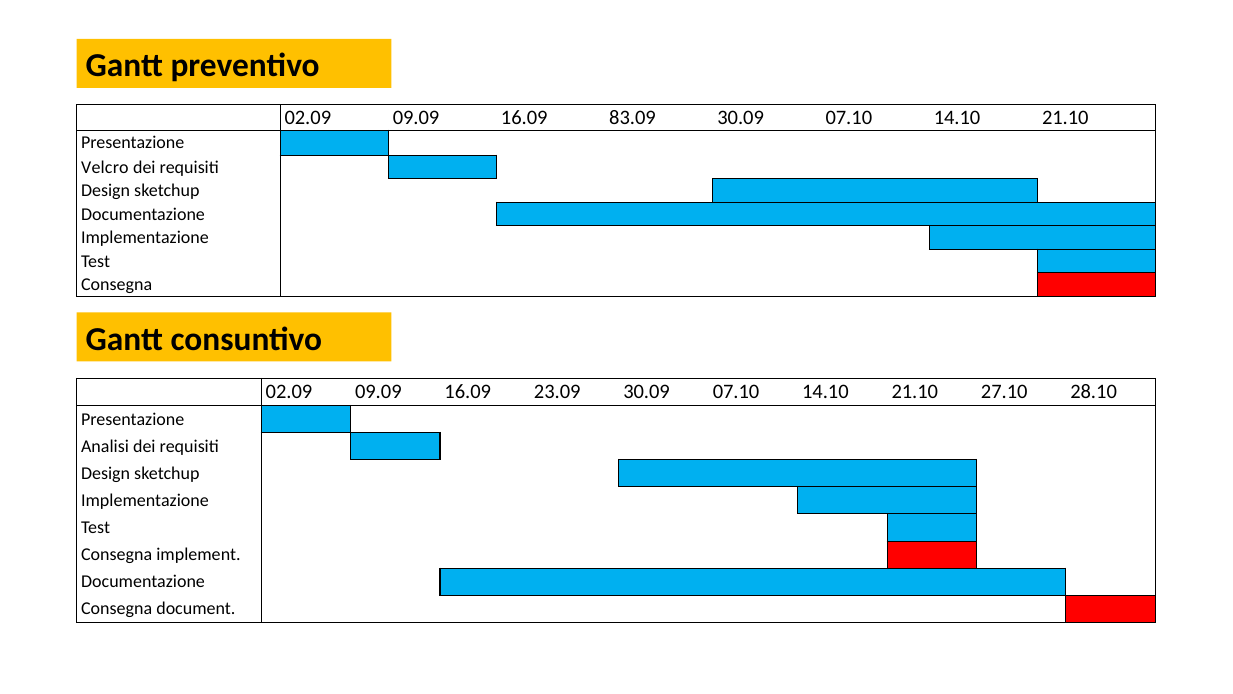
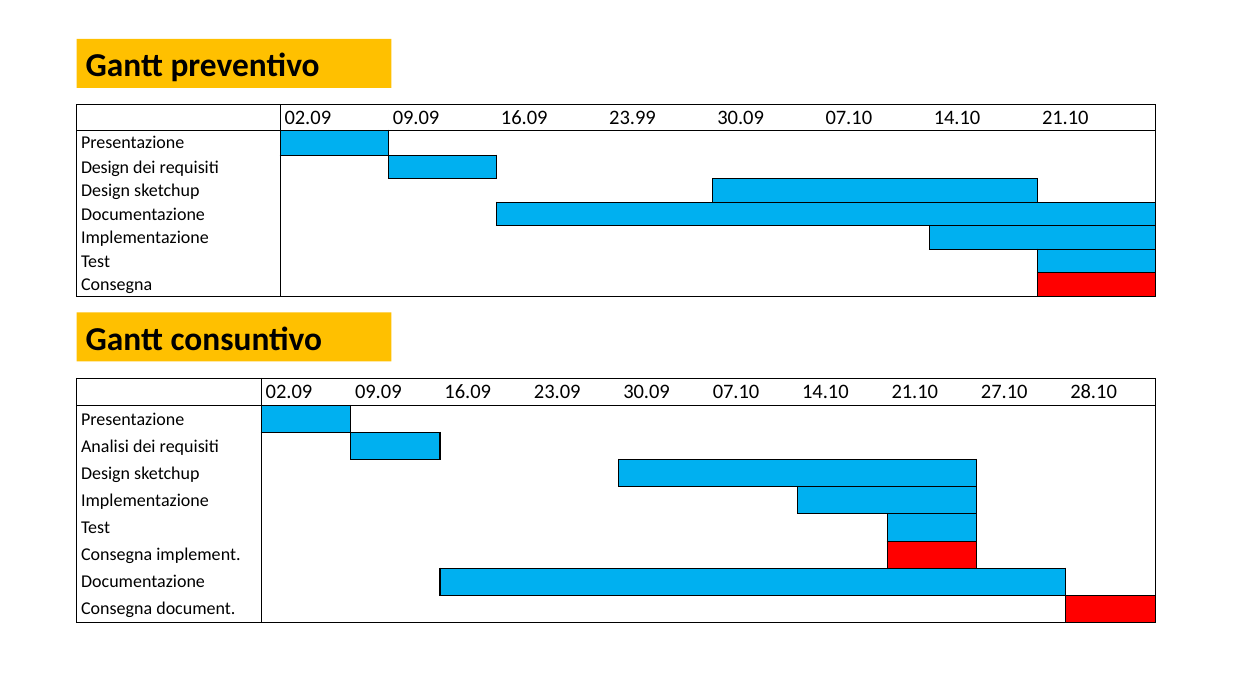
83.09: 83.09 -> 23.99
Velcro at (105, 167): Velcro -> Design
